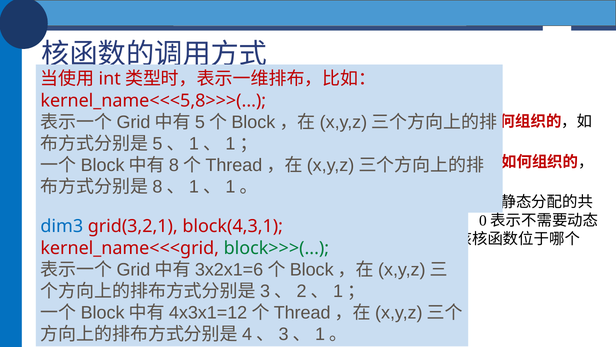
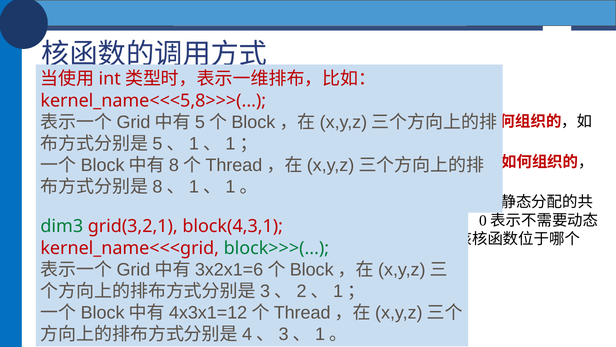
dim3 colour: blue -> green
